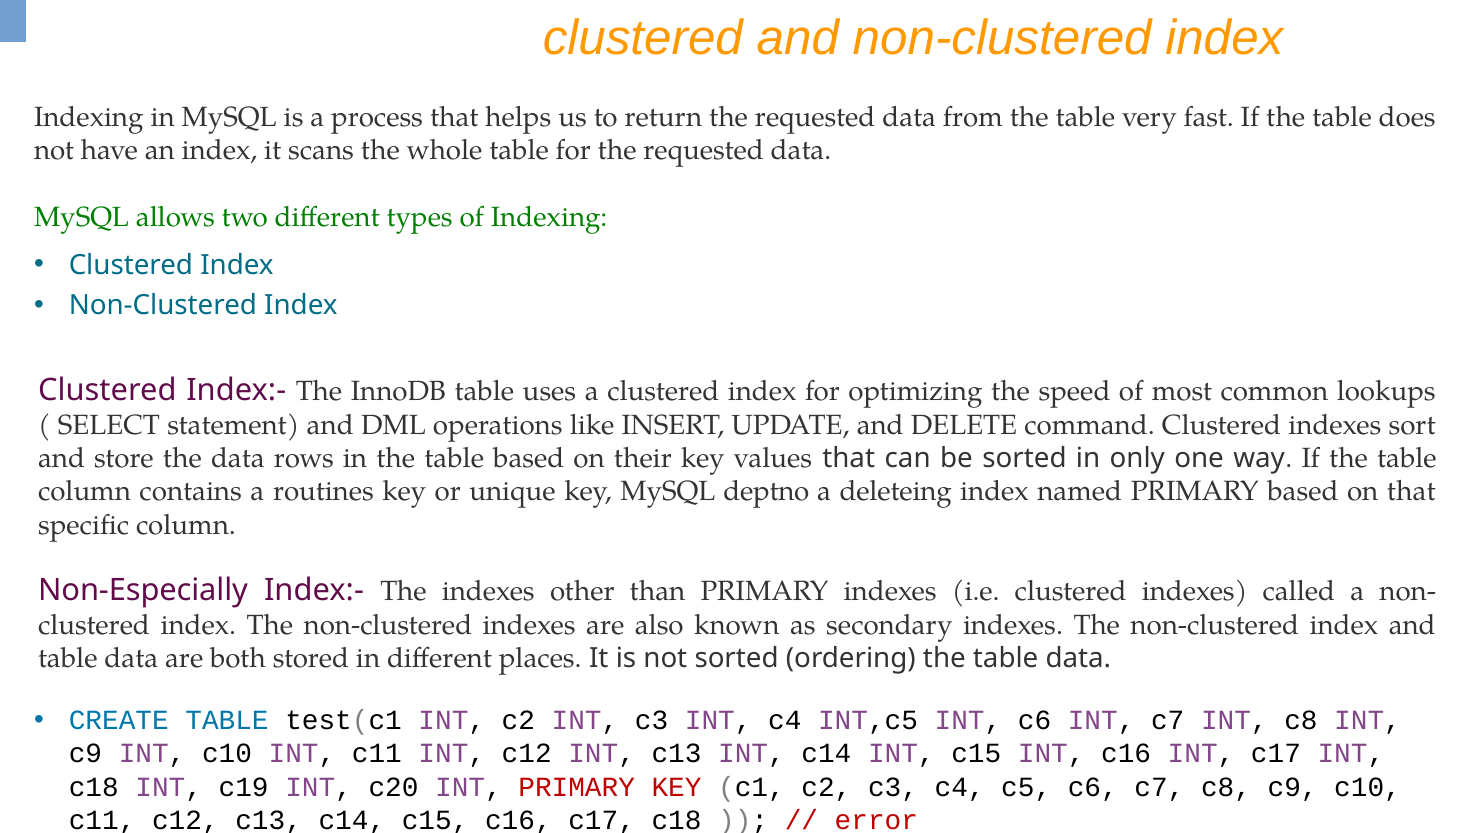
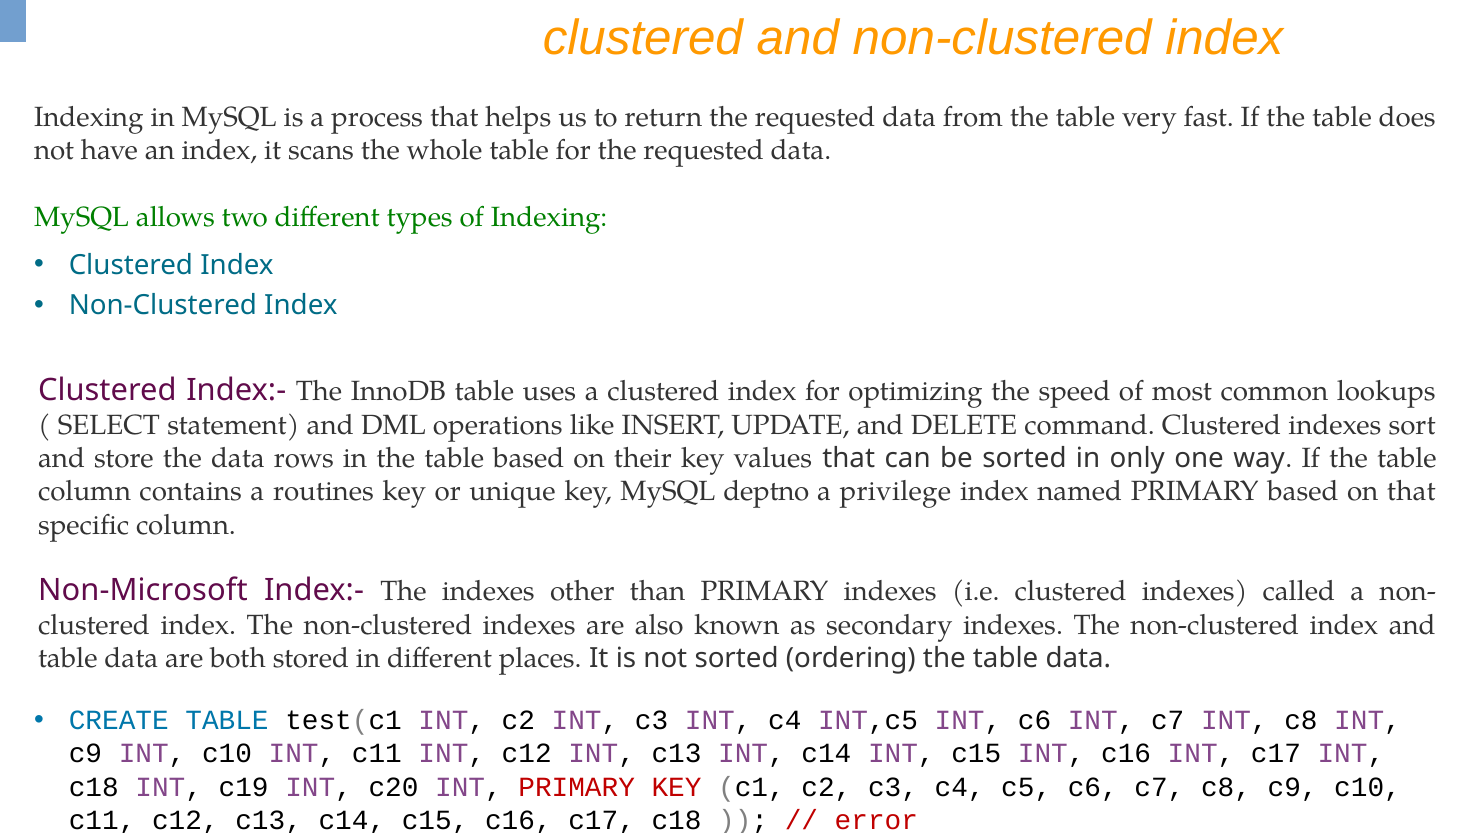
deleteing: deleteing -> privilege
Non-Especially: Non-Especially -> Non-Microsoft
